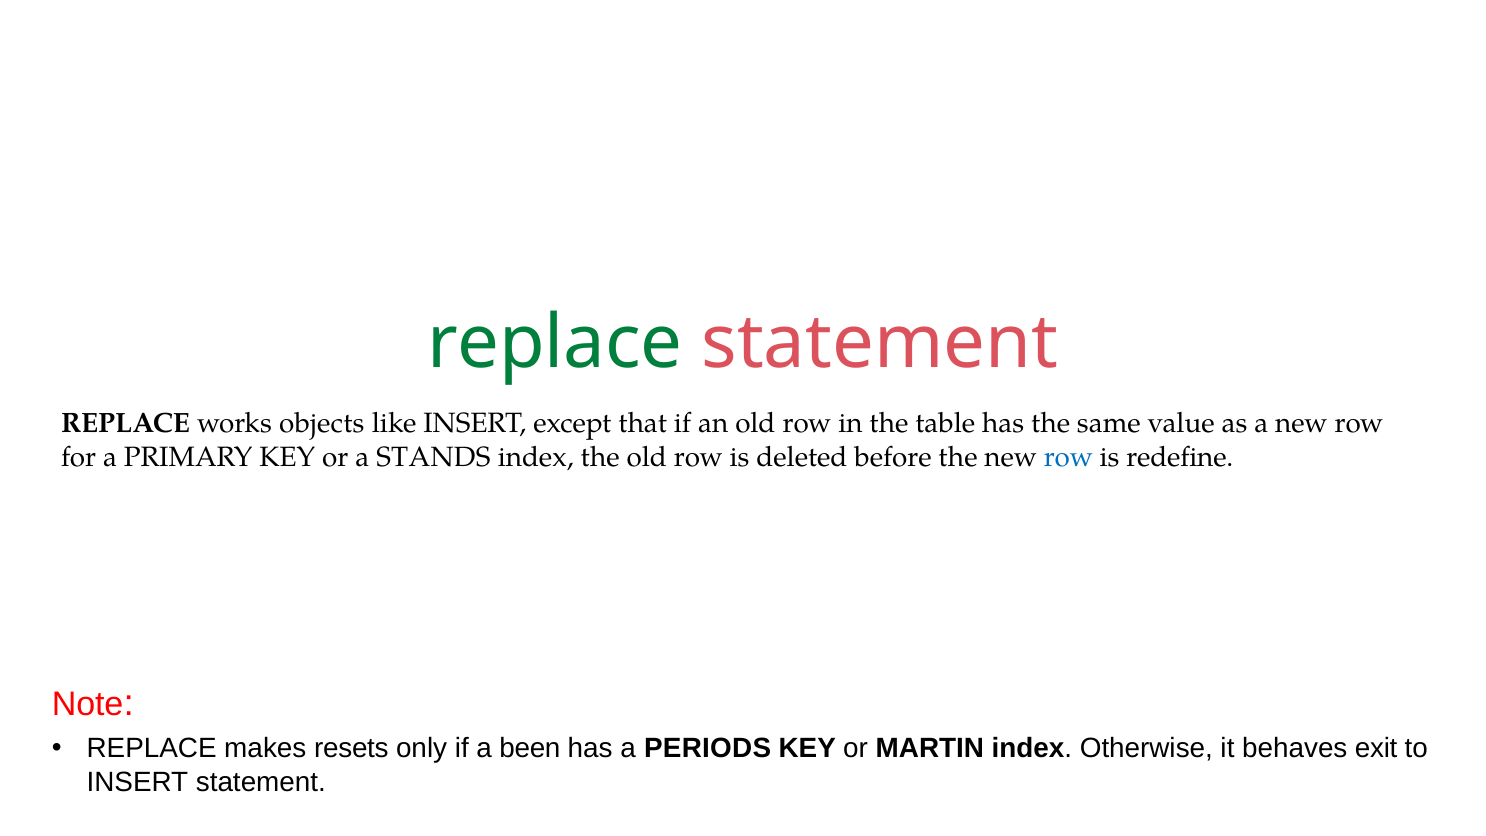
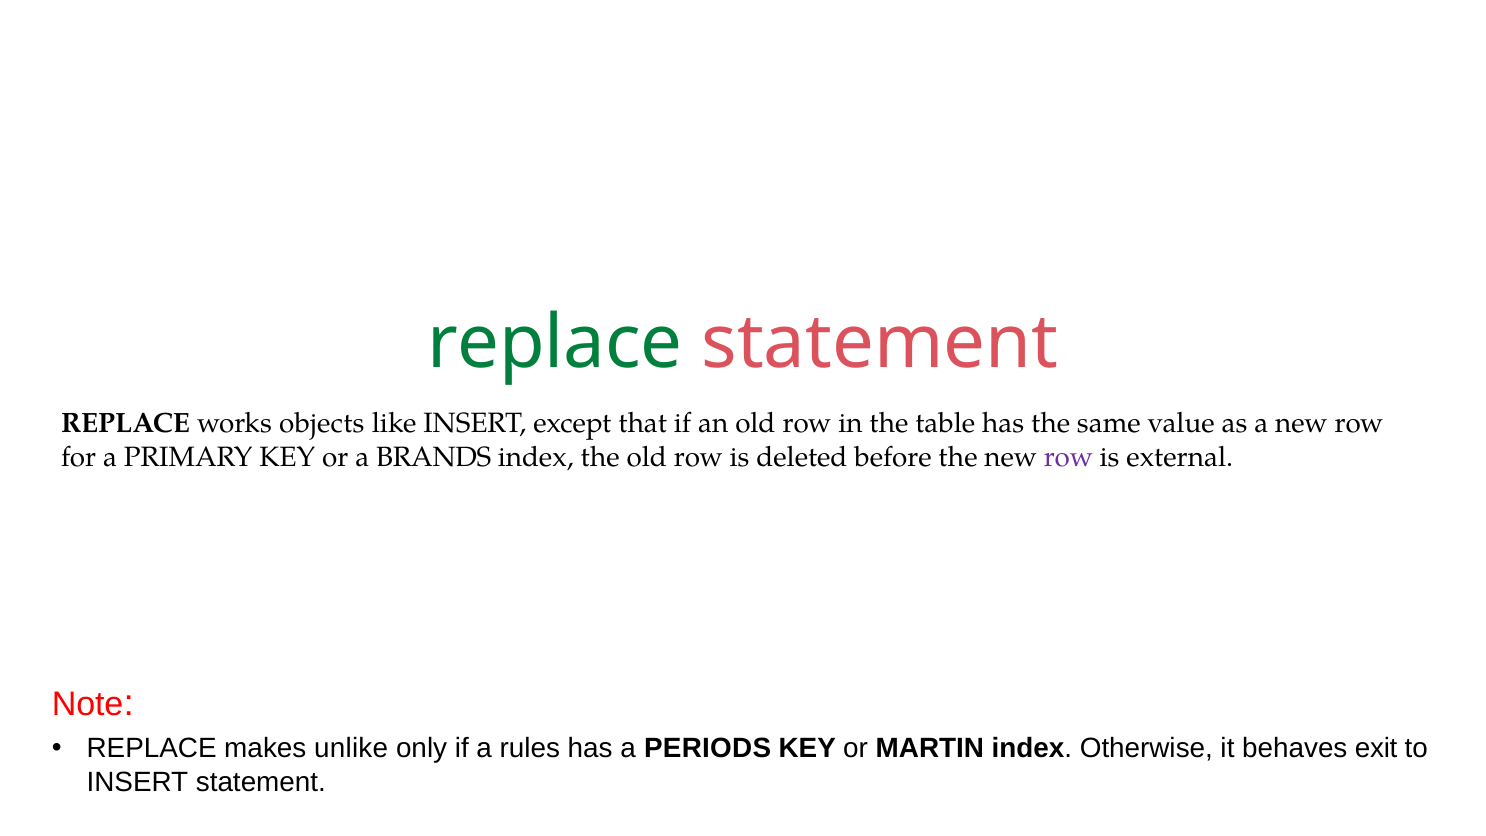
STANDS: STANDS -> BRANDS
row at (1068, 457) colour: blue -> purple
redefine: redefine -> external
resets: resets -> unlike
been: been -> rules
